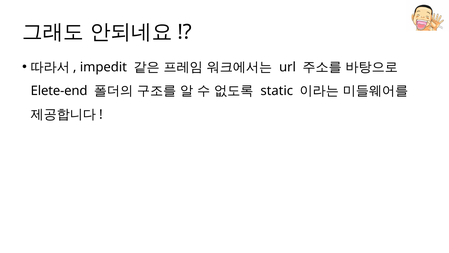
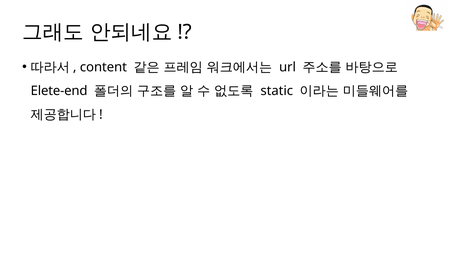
impedit: impedit -> content
